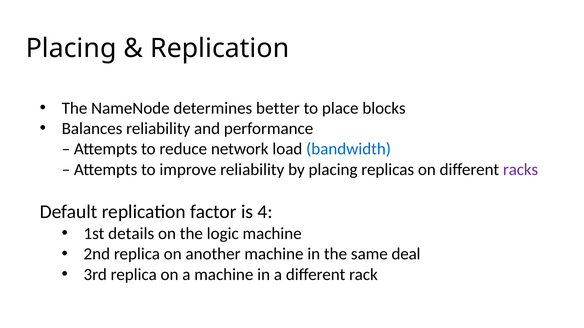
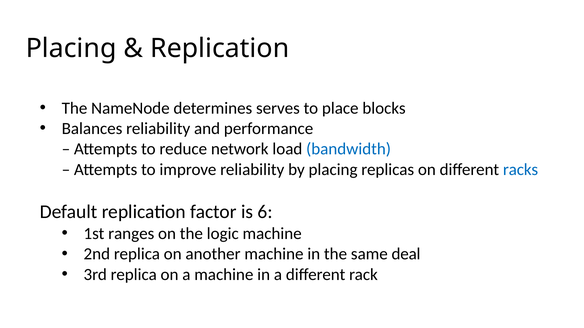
better: better -> serves
racks colour: purple -> blue
4: 4 -> 6
details: details -> ranges
